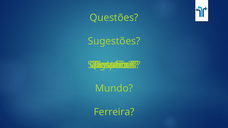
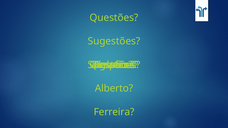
Mundo: Mundo -> Alberto
